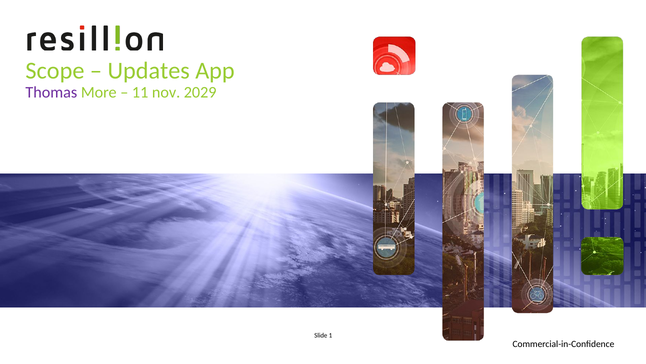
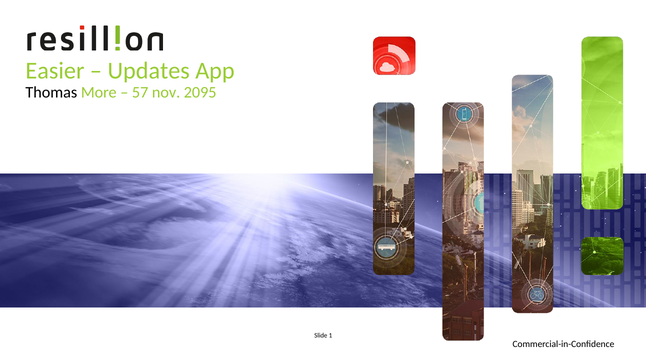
Scope: Scope -> Easier
Thomas colour: purple -> black
11: 11 -> 57
2029: 2029 -> 2095
